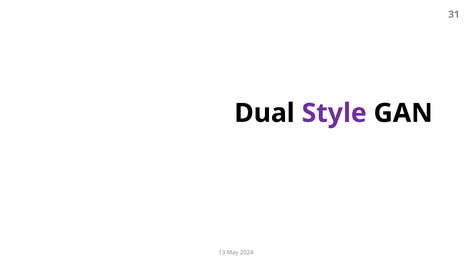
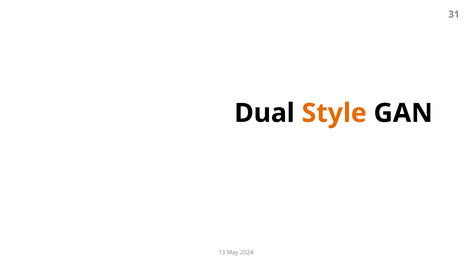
Style colour: purple -> orange
